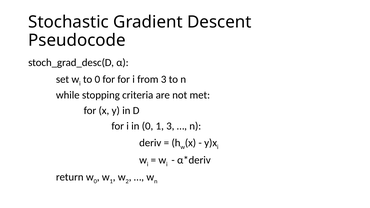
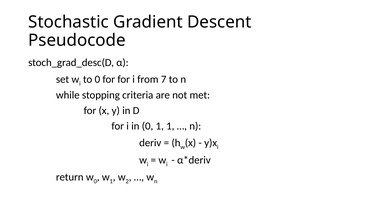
from 3: 3 -> 7
1 3: 3 -> 1
